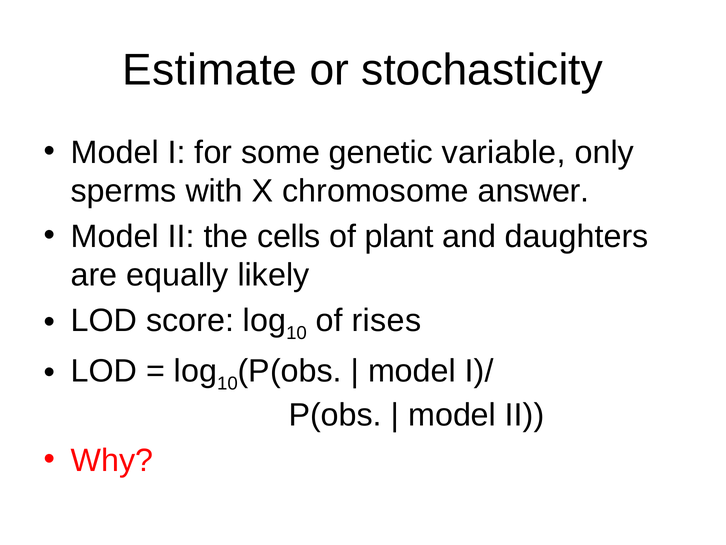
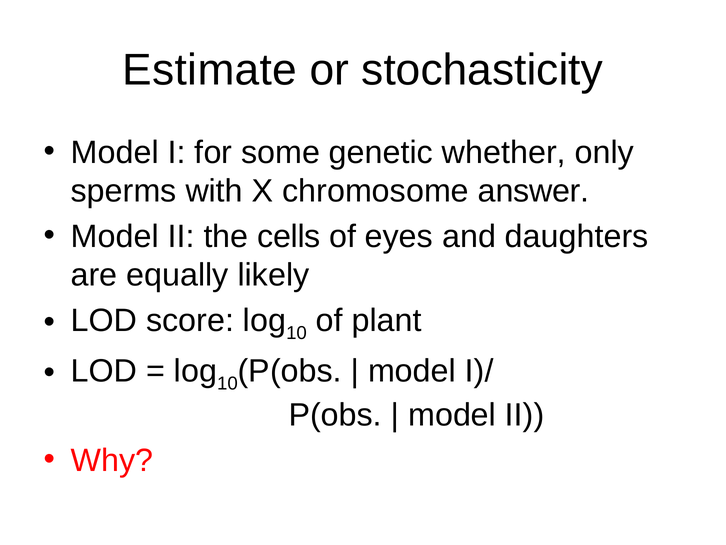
variable: variable -> whether
plant: plant -> eyes
rises: rises -> plant
